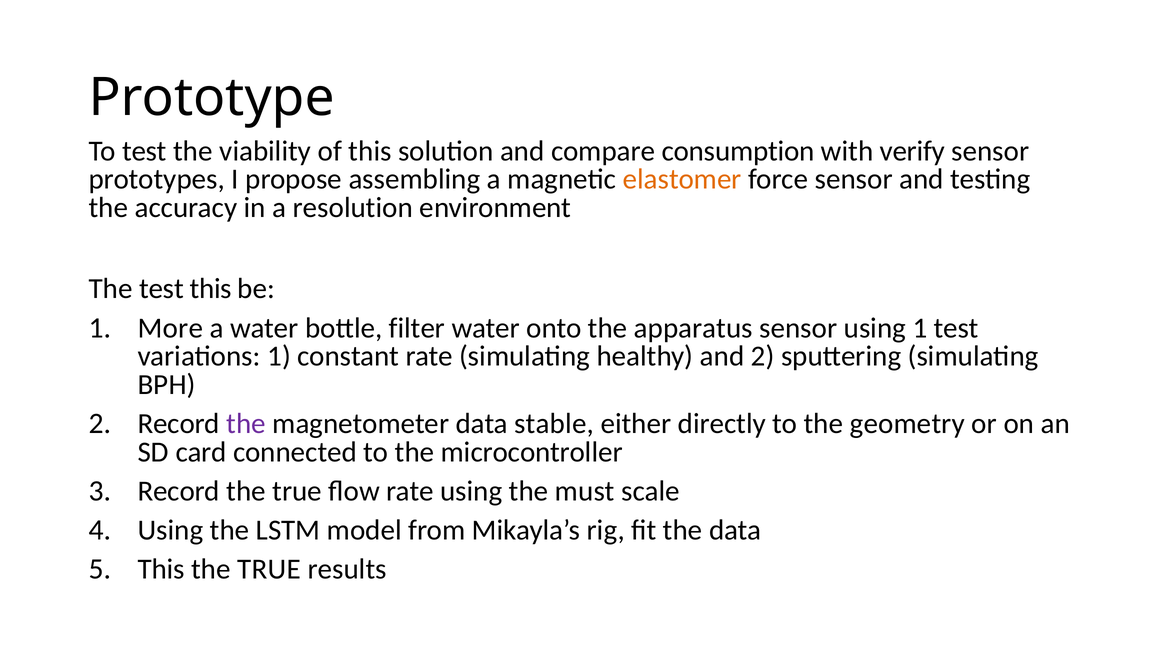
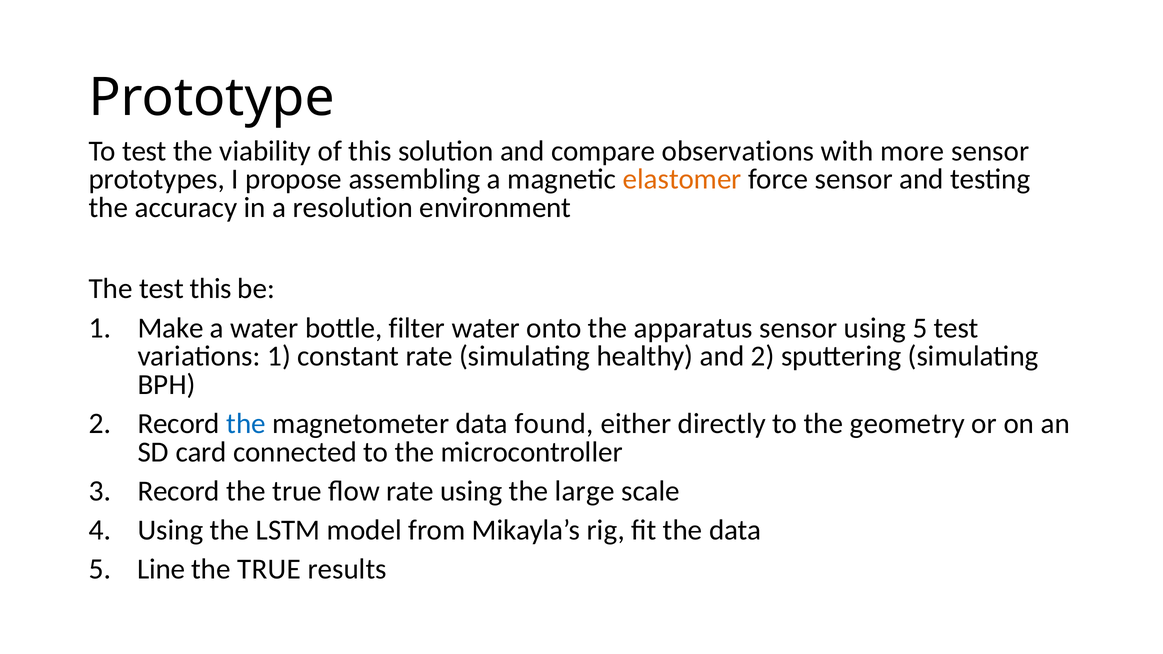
consumption: consumption -> observations
verify: verify -> more
More: More -> Make
using 1: 1 -> 5
the at (246, 424) colour: purple -> blue
stable: stable -> found
must: must -> large
This at (161, 569): This -> Line
